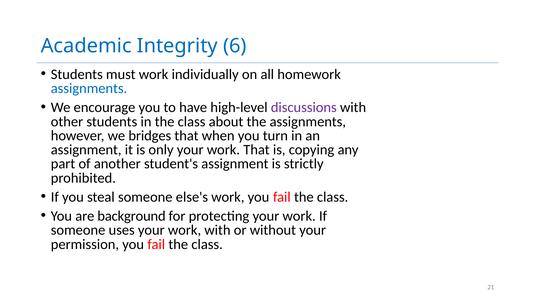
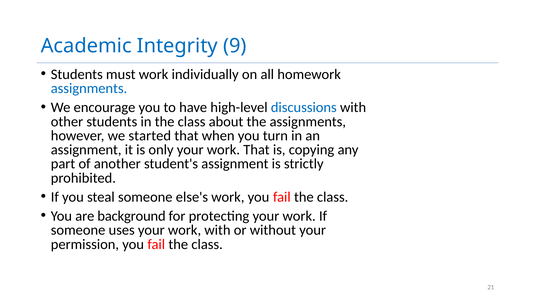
6: 6 -> 9
discussions colour: purple -> blue
bridges: bridges -> started
